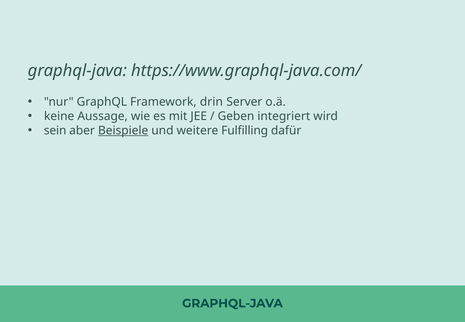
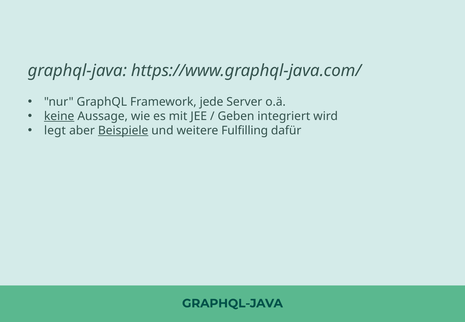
drin: drin -> jede
keine underline: none -> present
sein: sein -> legt
